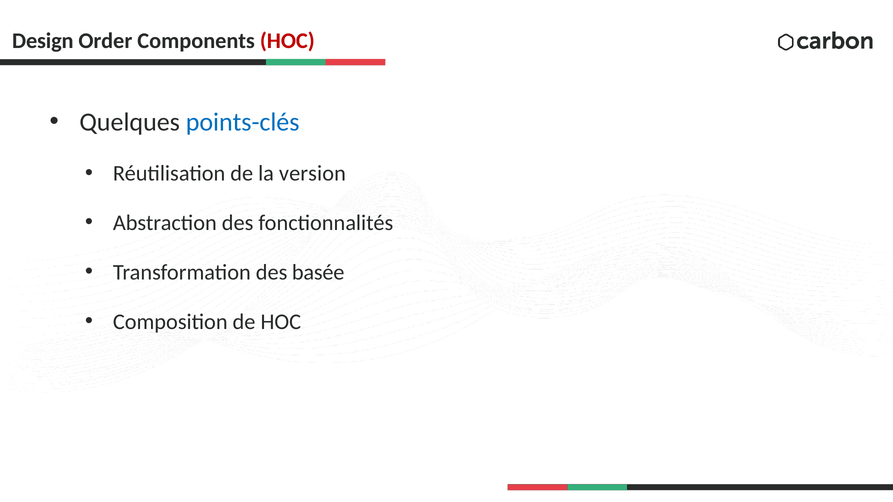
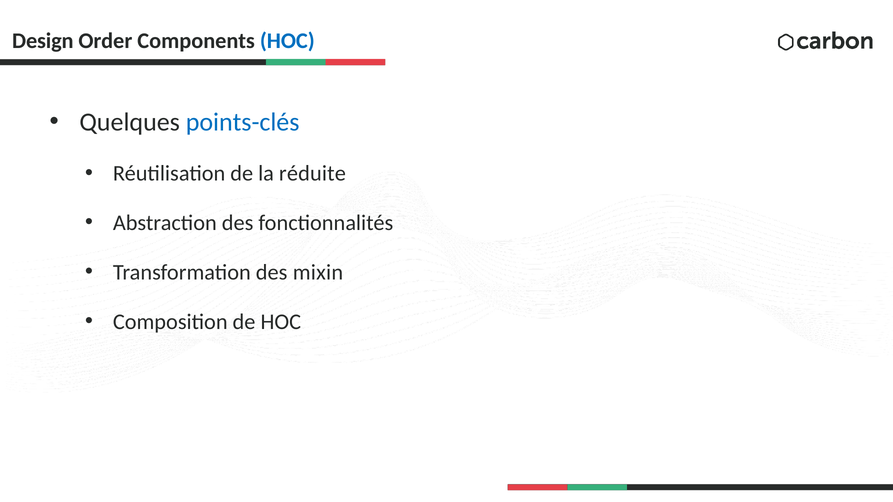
HOC at (287, 41) colour: red -> blue
version: version -> réduite
basée: basée -> mixin
